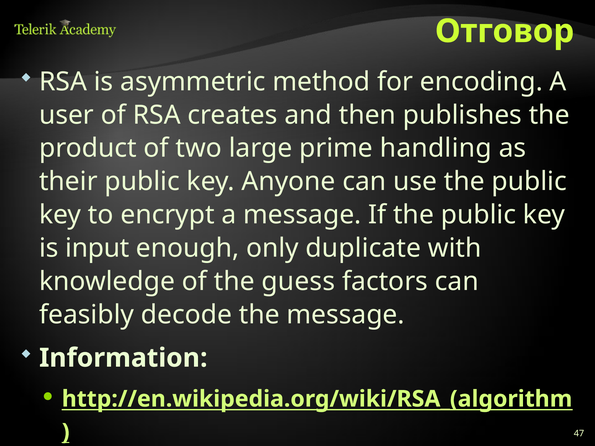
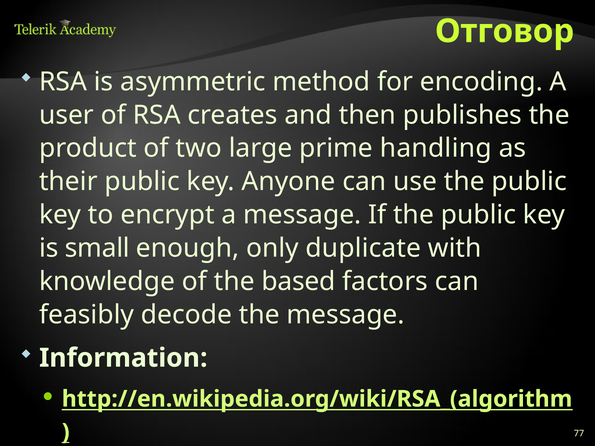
input: input -> small
guess: guess -> based
47: 47 -> 77
